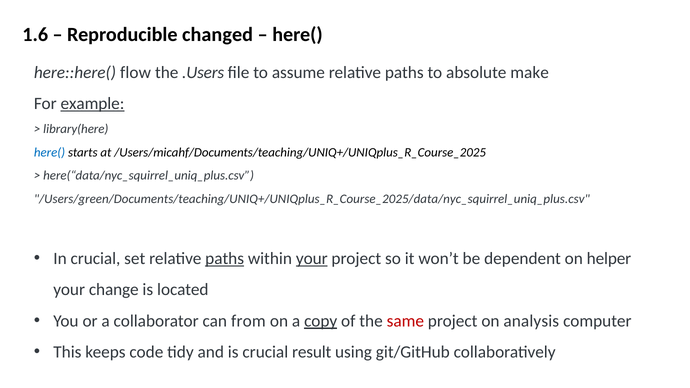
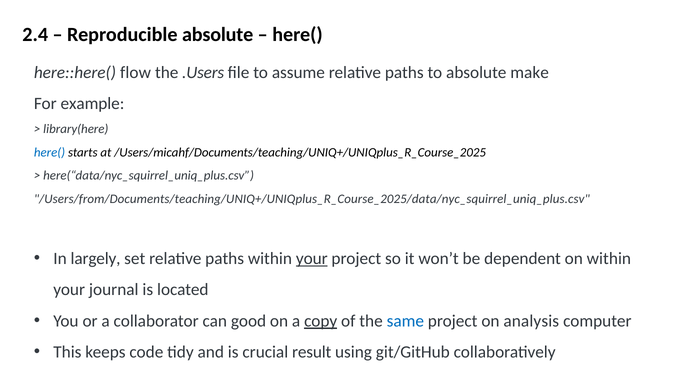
1.6: 1.6 -> 2.4
Reproducible changed: changed -> absolute
example underline: present -> none
/Users/green/Documents/teaching/UNIQ+/UNIQplus_R_Course_2025/data/nyc_squirrel_uniq_plus.csv: /Users/green/Documents/teaching/UNIQ+/UNIQplus_R_Course_2025/data/nyc_squirrel_uniq_plus.csv -> /Users/from/Documents/teaching/UNIQ+/UNIQplus_R_Course_2025/data/nyc_squirrel_uniq_plus.csv
In crucial: crucial -> largely
paths at (225, 259) underline: present -> none
on helper: helper -> within
change: change -> journal
from: from -> good
same colour: red -> blue
